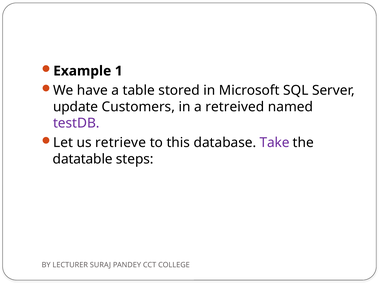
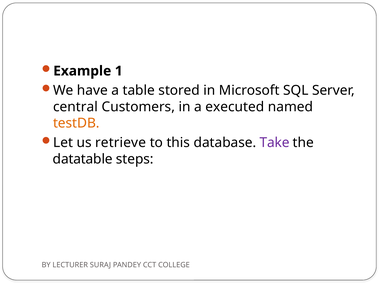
update: update -> central
retreived: retreived -> executed
testDB colour: purple -> orange
